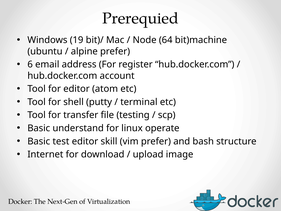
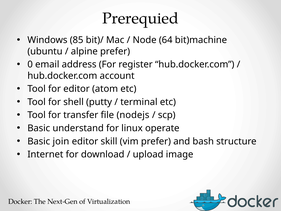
19: 19 -> 85
6: 6 -> 0
testing: testing -> nodejs
test: test -> join
